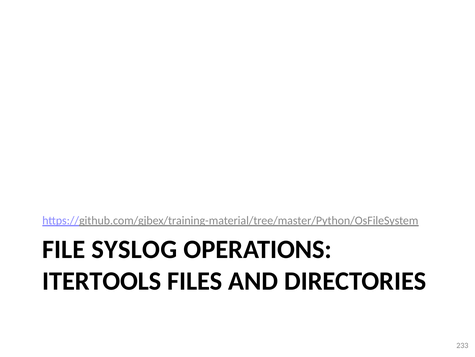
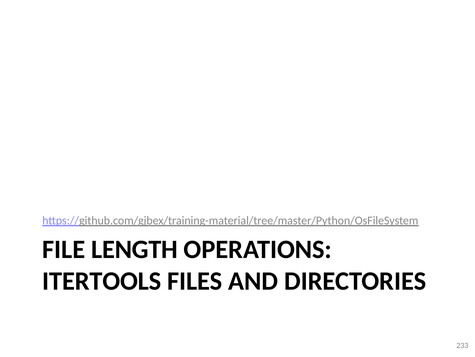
SYSLOG: SYSLOG -> LENGTH
